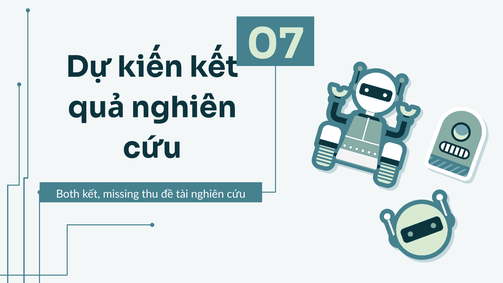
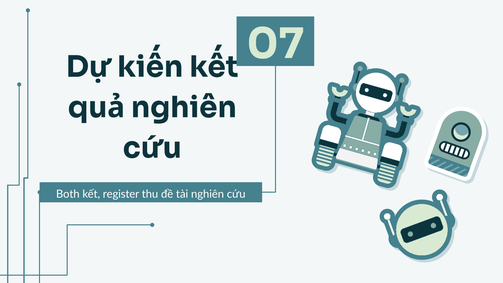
missing: missing -> register
